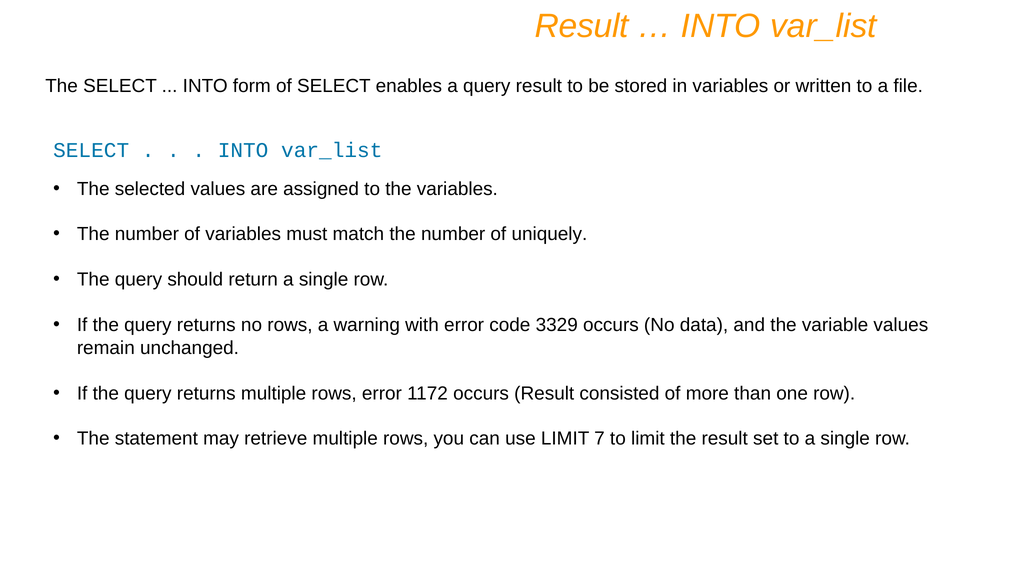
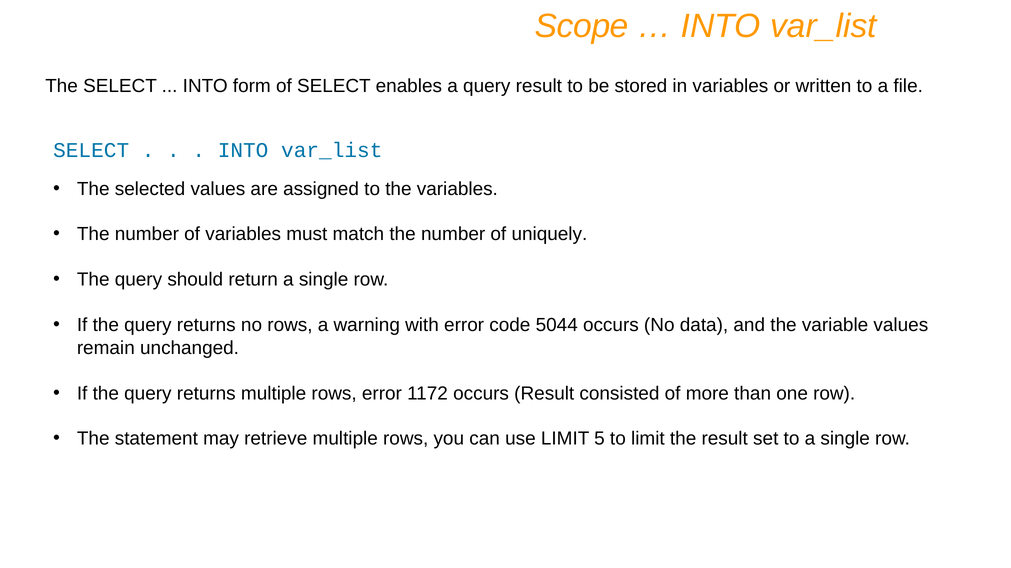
Result at (582, 26): Result -> Scope
3329: 3329 -> 5044
7: 7 -> 5
